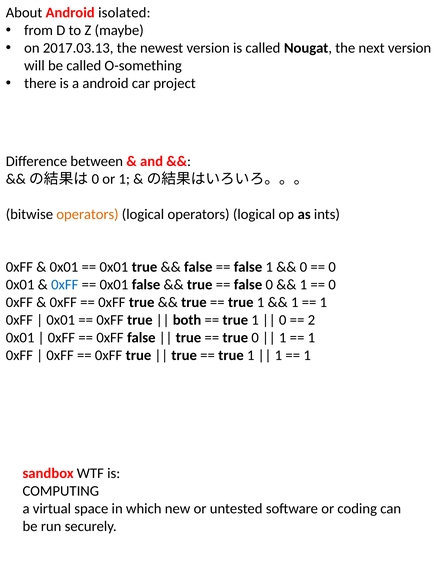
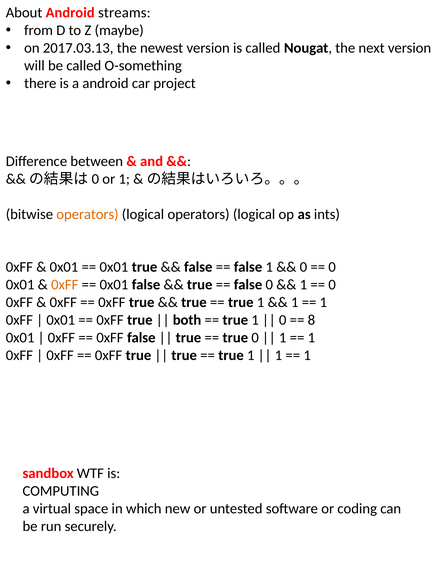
isolated: isolated -> streams
0xFF at (65, 285) colour: blue -> orange
2: 2 -> 8
